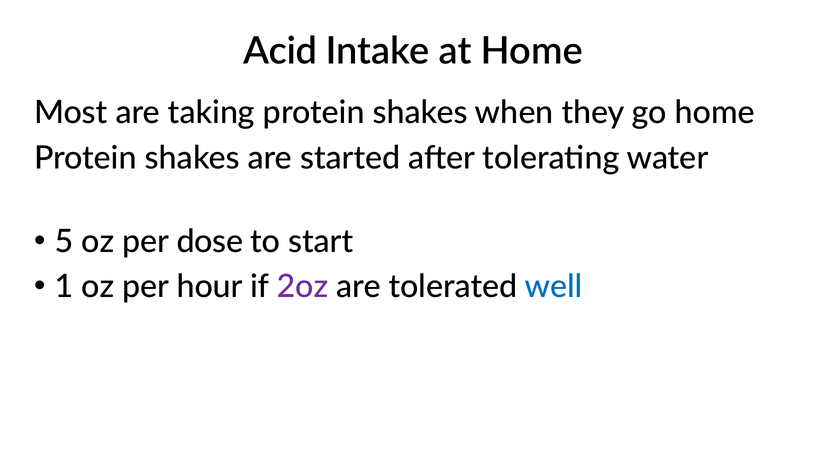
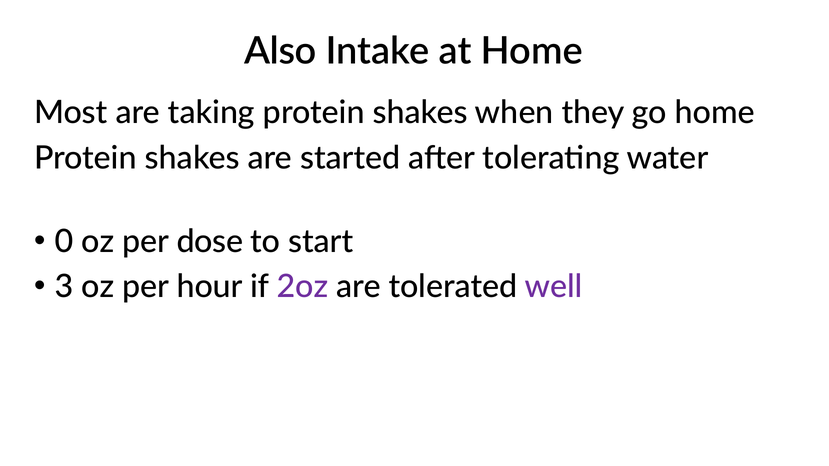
Acid: Acid -> Also
5: 5 -> 0
1: 1 -> 3
well colour: blue -> purple
